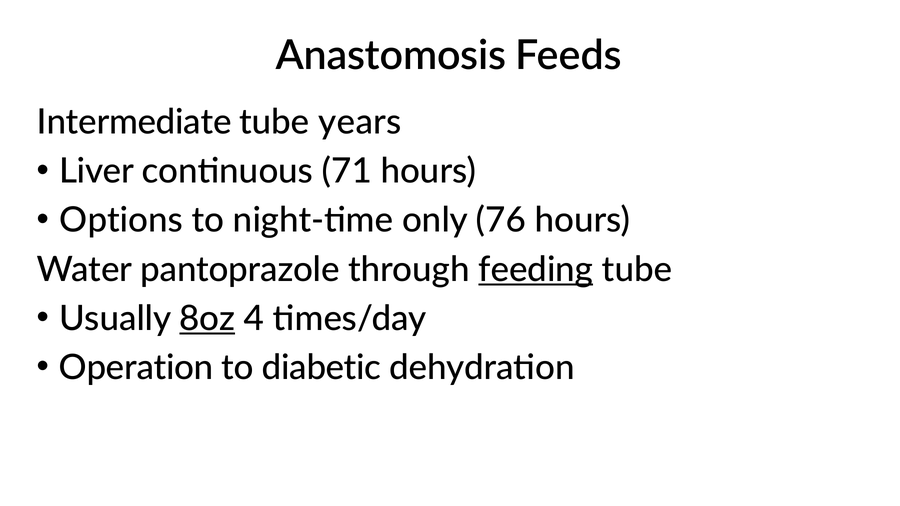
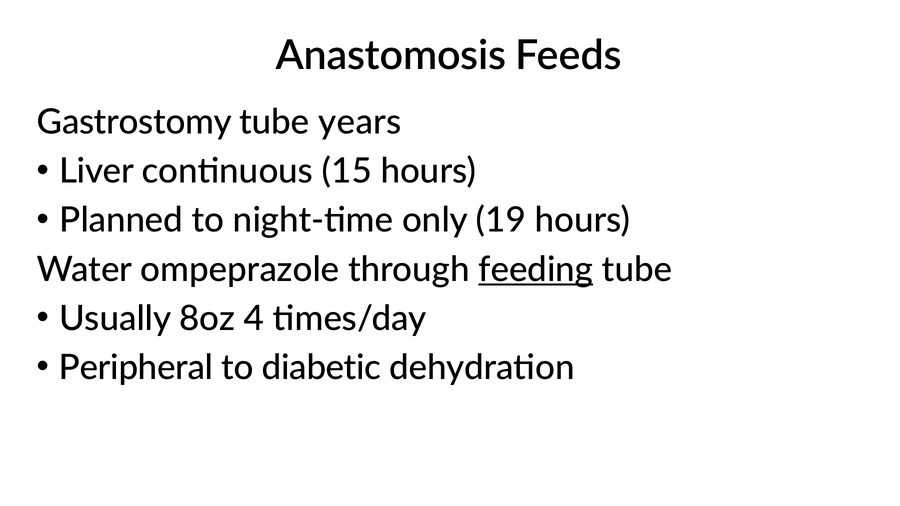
Intermediate: Intermediate -> Gastrostomy
71: 71 -> 15
Options: Options -> Planned
76: 76 -> 19
pantoprazole: pantoprazole -> ompeprazole
8oz underline: present -> none
Operation: Operation -> Peripheral
